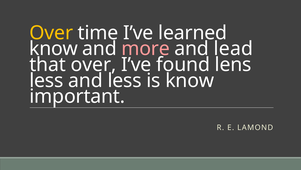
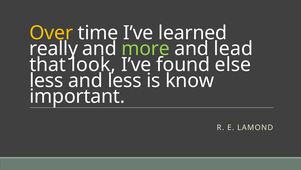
know at (53, 49): know -> really
more colour: pink -> light green
that over: over -> look
lens: lens -> else
